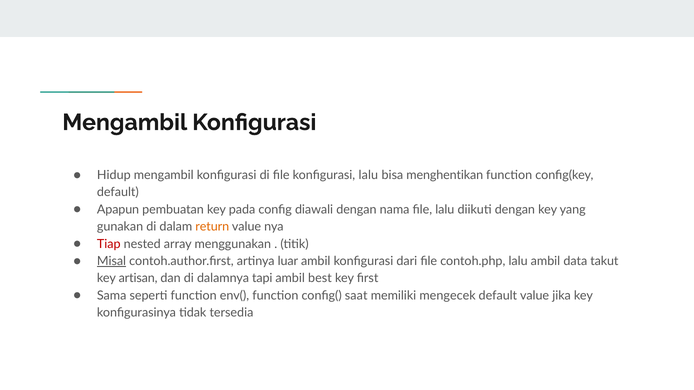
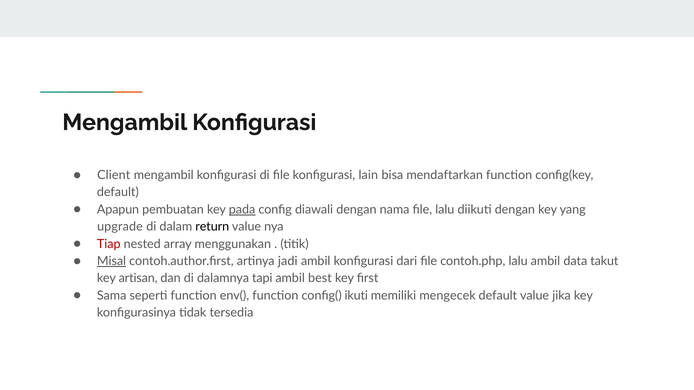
Hidup: Hidup -> Client
konfigurasi lalu: lalu -> lain
menghentikan: menghentikan -> mendaftarkan
pada underline: none -> present
gunakan: gunakan -> upgrade
return colour: orange -> black
luar: luar -> jadi
saat: saat -> ikuti
